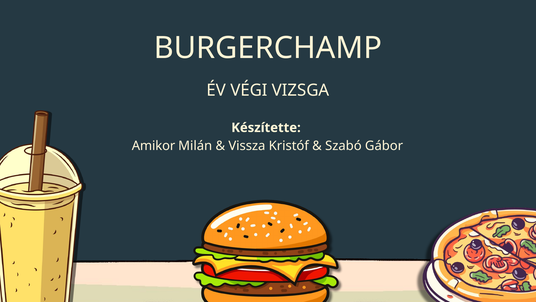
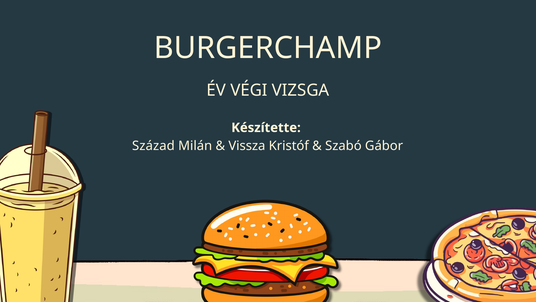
Amikor: Amikor -> Század
